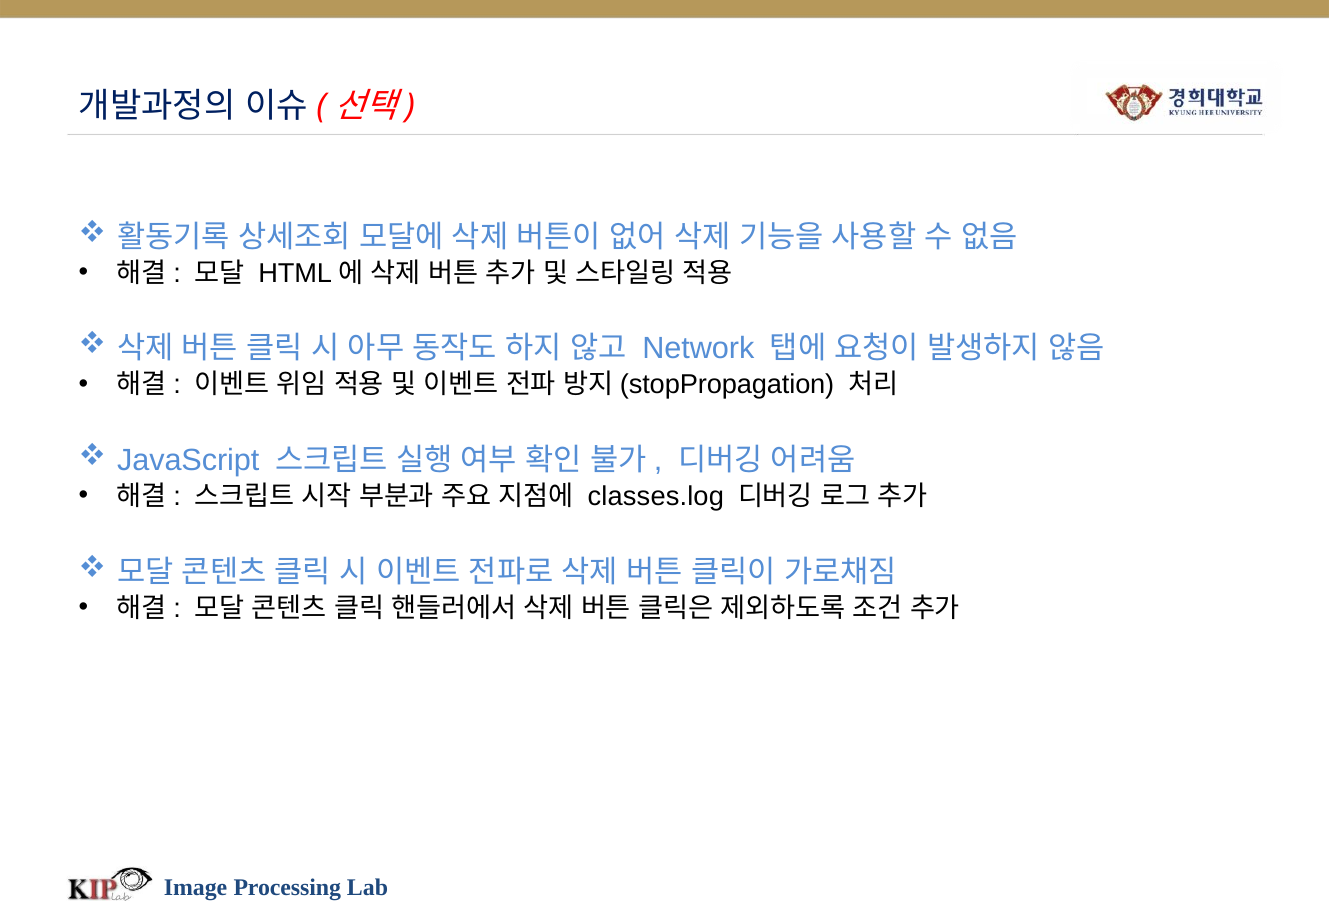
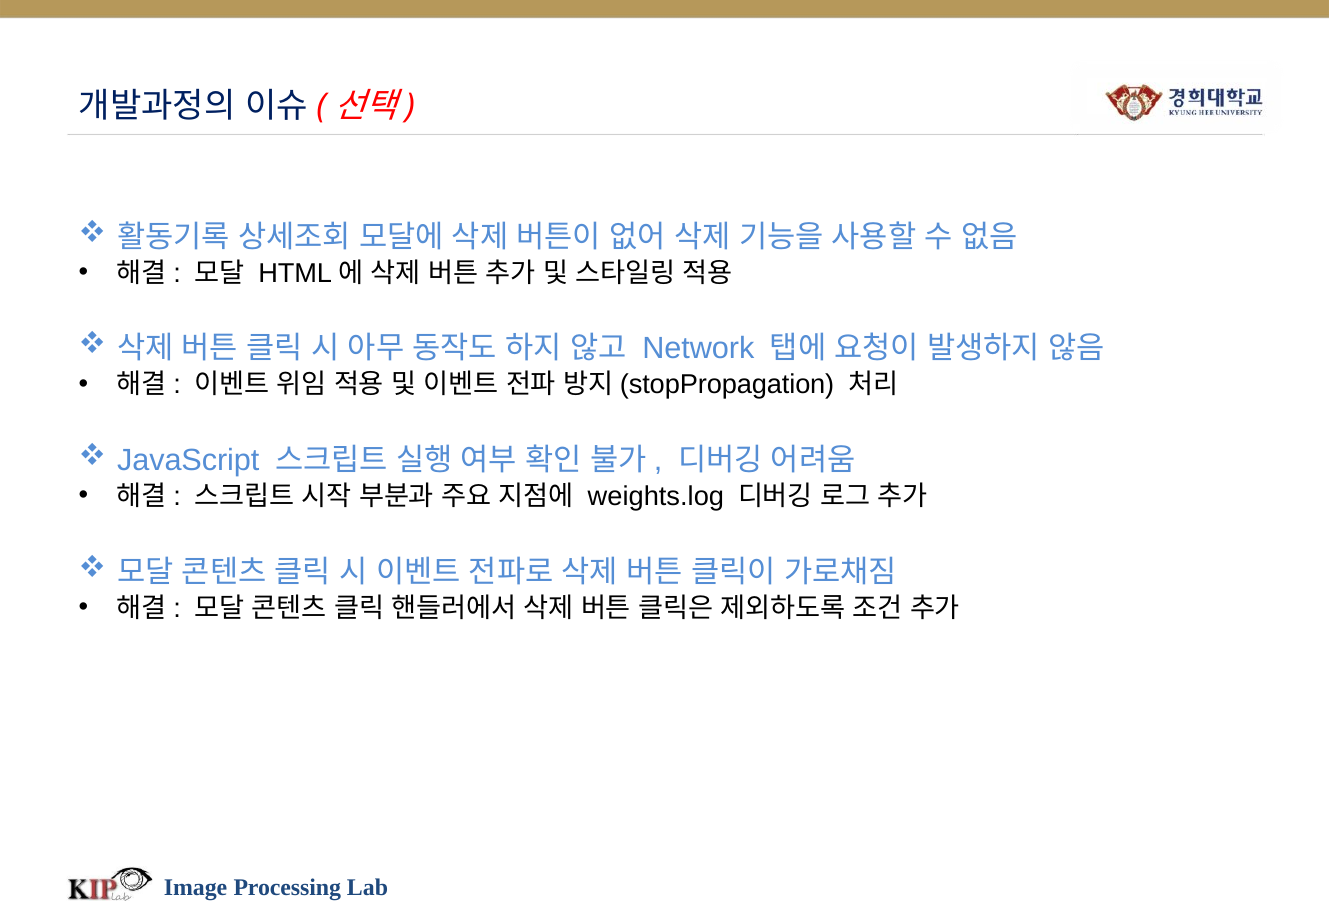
classes.log: classes.log -> weights.log
